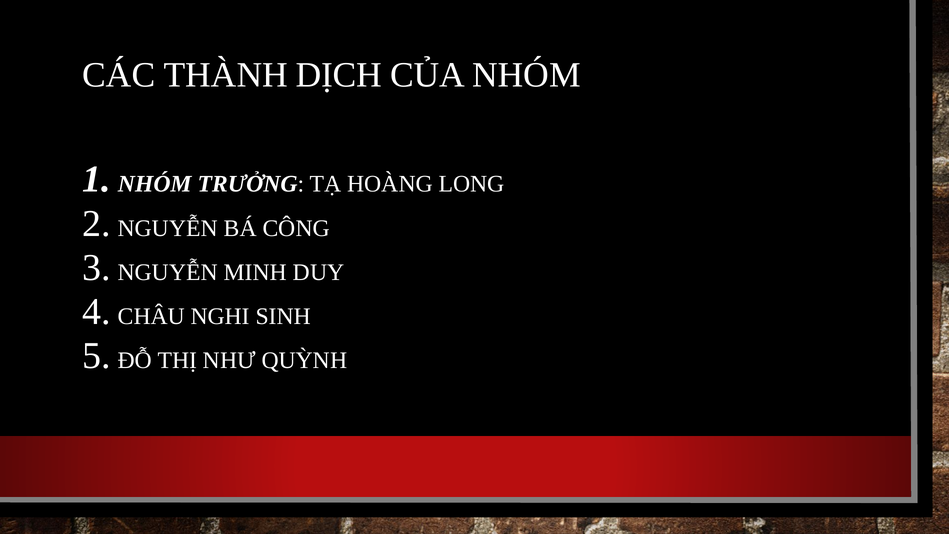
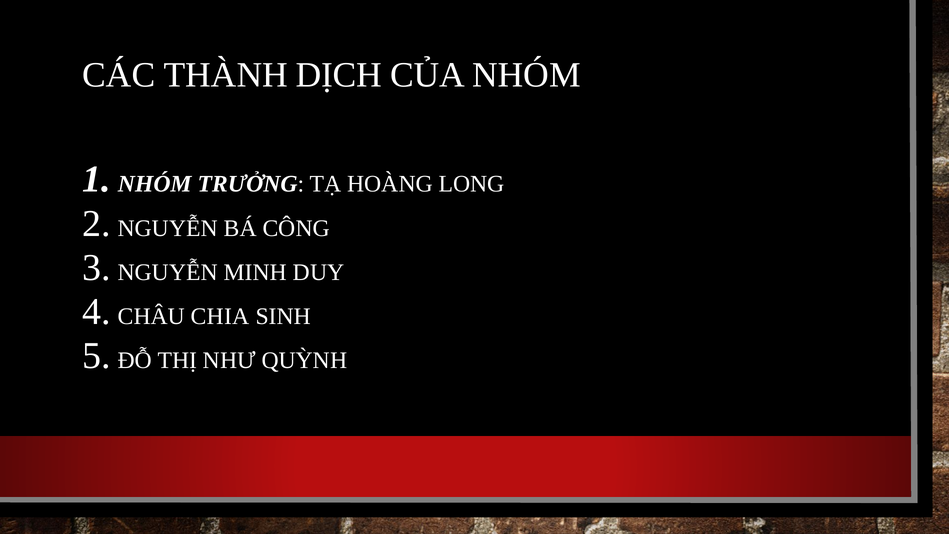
NGHI: NGHI -> CHIA
